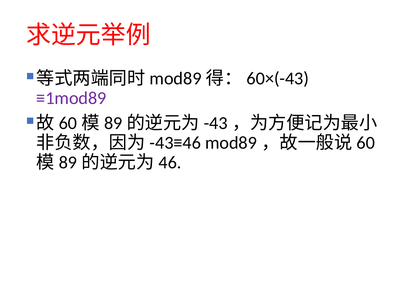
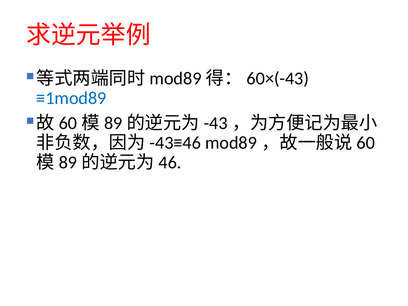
≡1mod89 colour: purple -> blue
